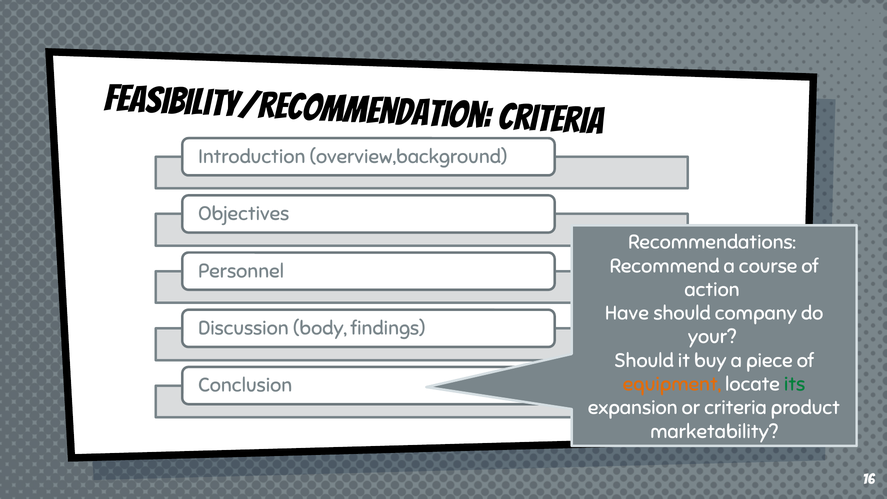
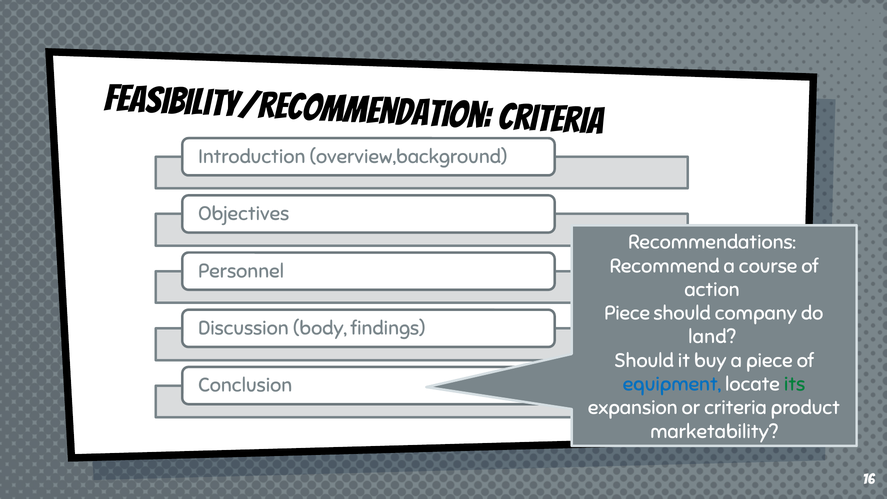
Have at (627, 313): Have -> Piece
your: your -> land
equipment colour: orange -> blue
